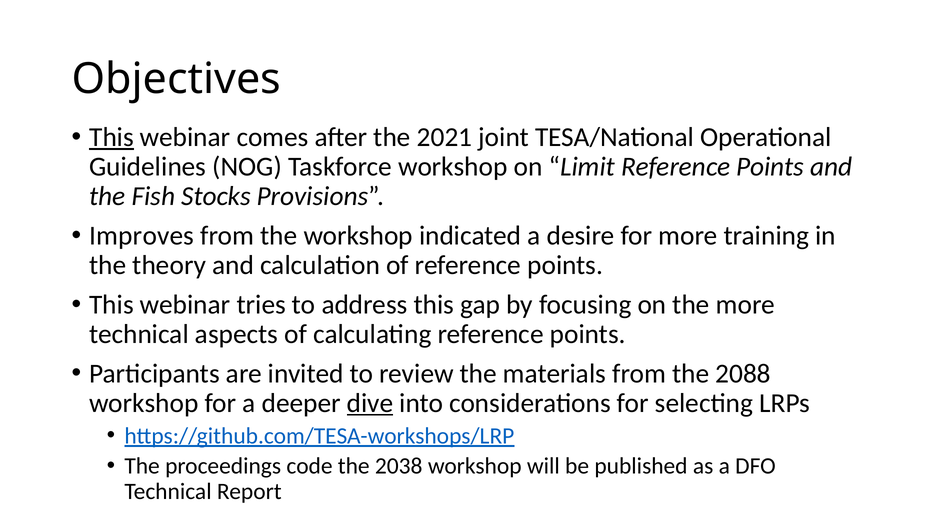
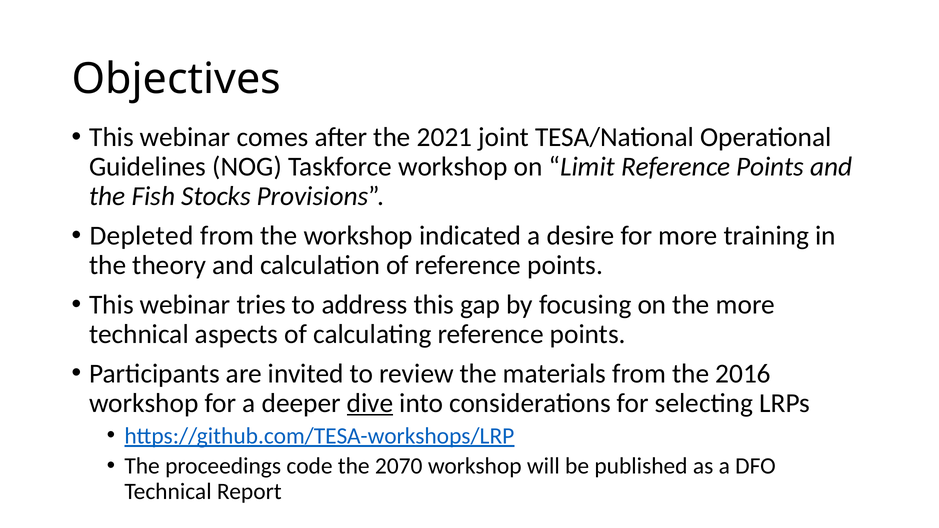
This at (112, 137) underline: present -> none
Improves: Improves -> Depleted
2088: 2088 -> 2016
2038: 2038 -> 2070
